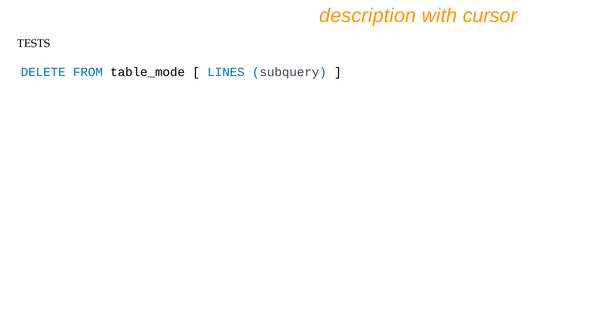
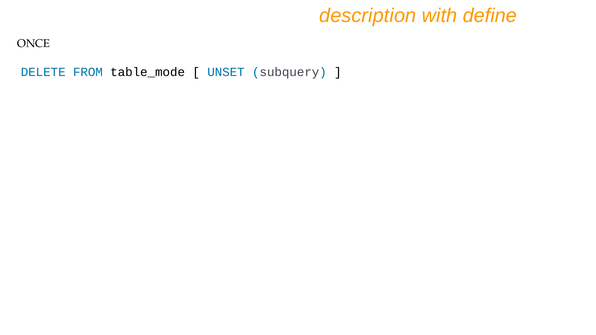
cursor: cursor -> define
TESTS: TESTS -> ONCE
LINES: LINES -> UNSET
